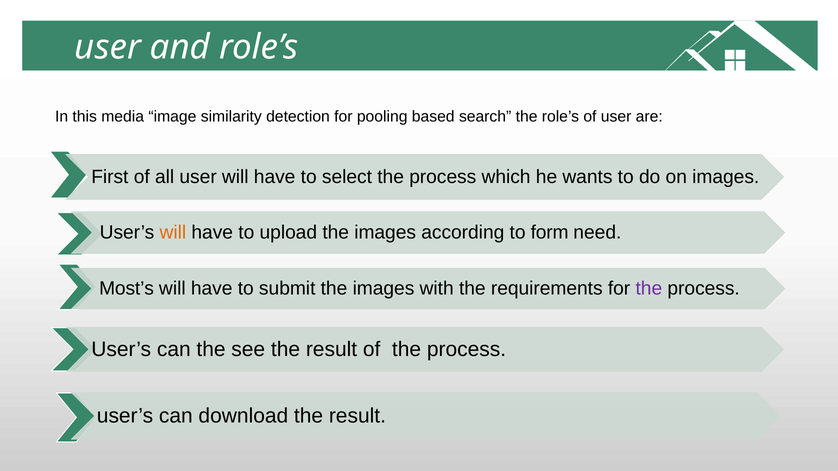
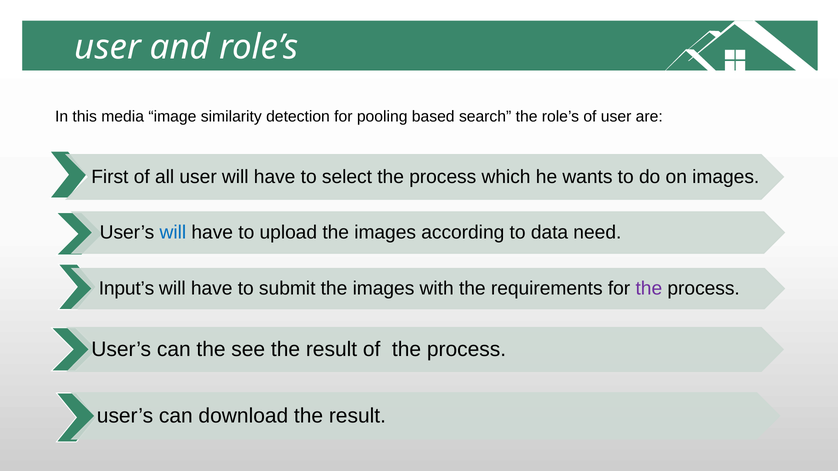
will at (173, 233) colour: orange -> blue
form: form -> data
Most’s: Most’s -> Input’s
